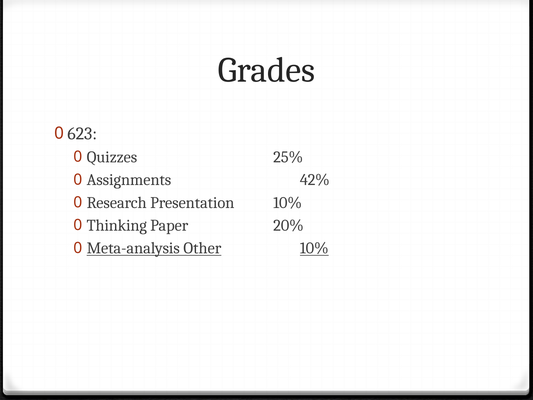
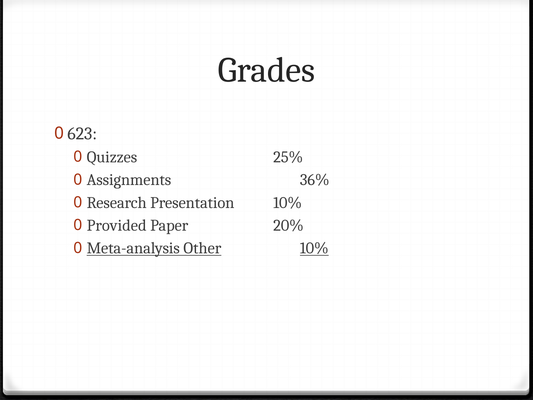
42%: 42% -> 36%
Thinking: Thinking -> Provided
